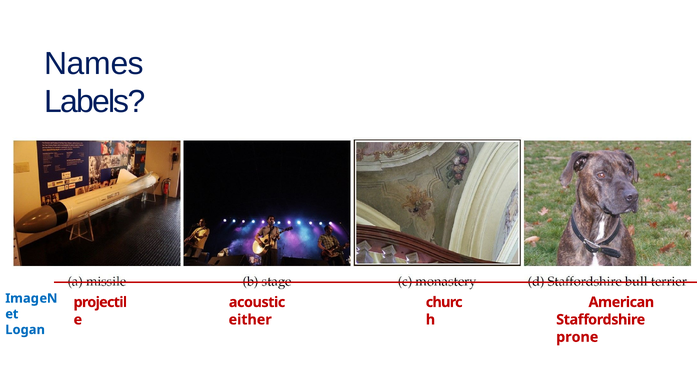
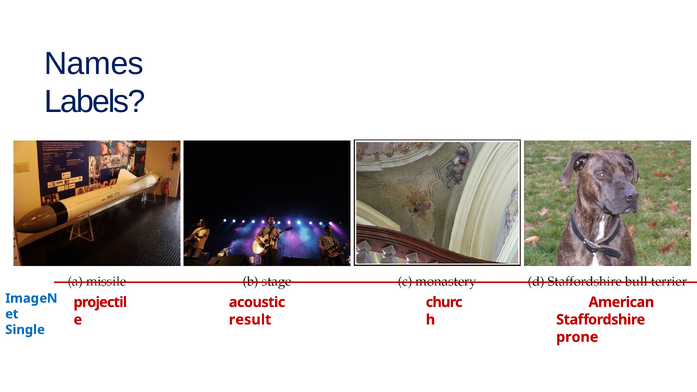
either: either -> result
Logan: Logan -> Single
